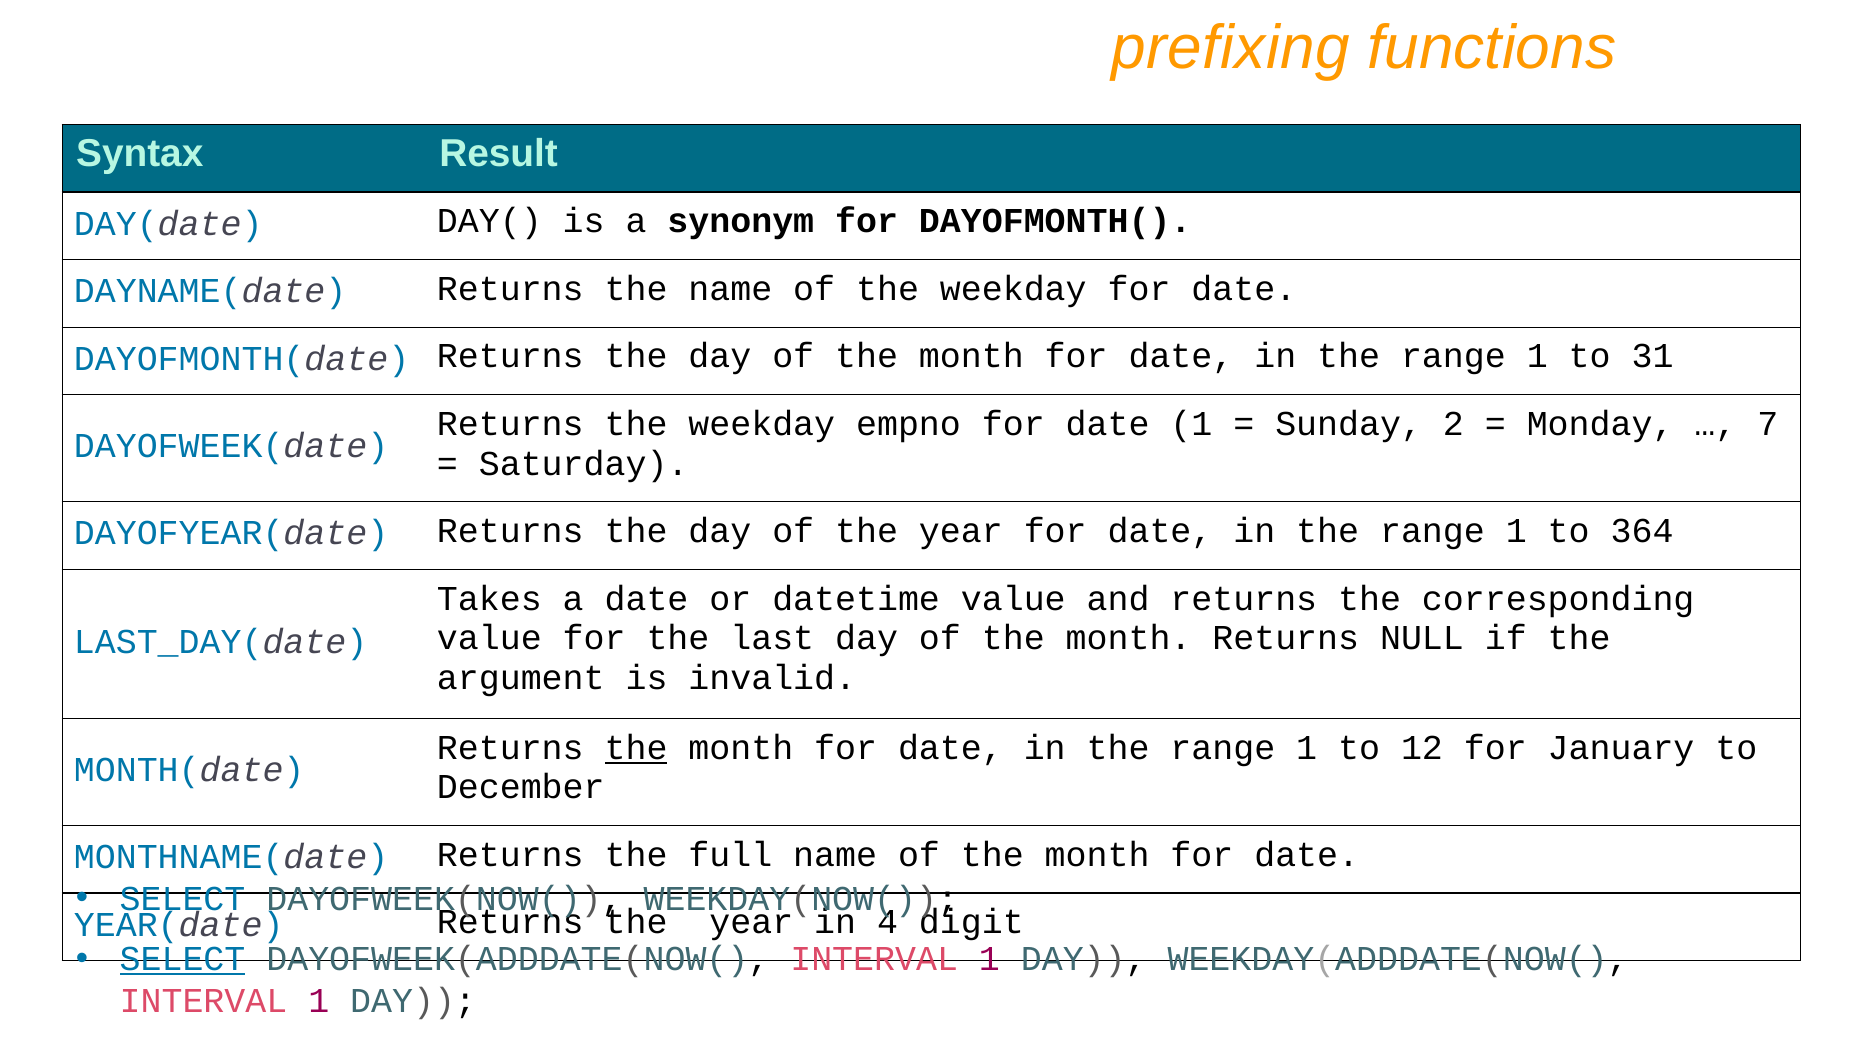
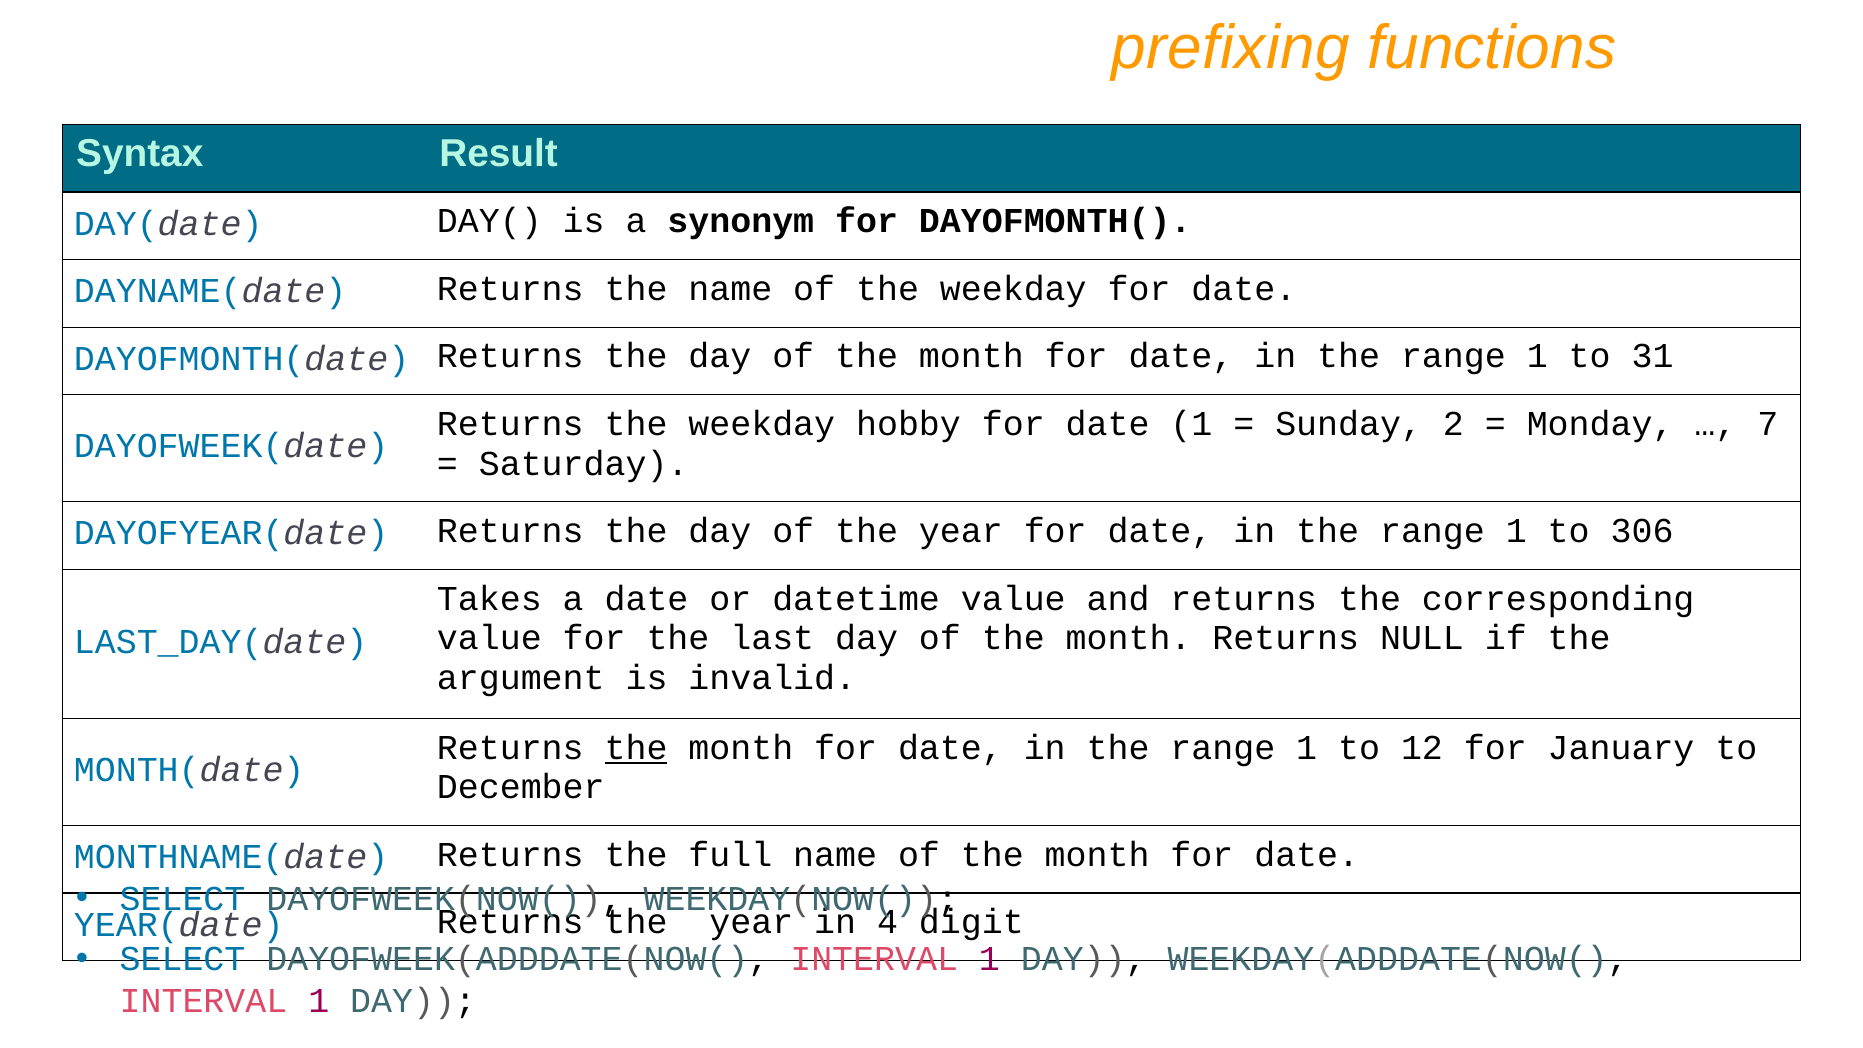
empno: empno -> hobby
364: 364 -> 306
SELECT at (183, 959) underline: present -> none
